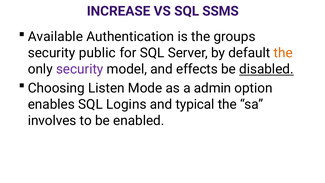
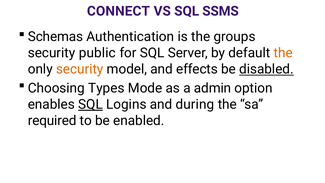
INCREASE: INCREASE -> CONNECT
Available: Available -> Schemas
security at (80, 69) colour: purple -> orange
Listen: Listen -> Types
SQL at (90, 104) underline: none -> present
typical: typical -> during
involves: involves -> required
